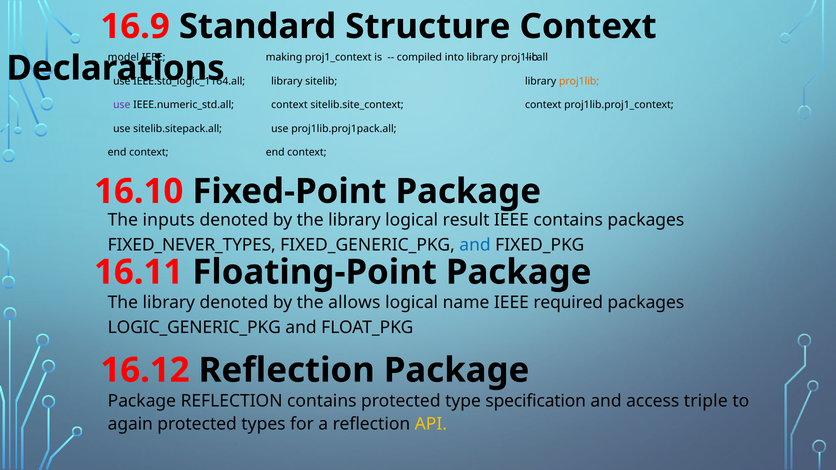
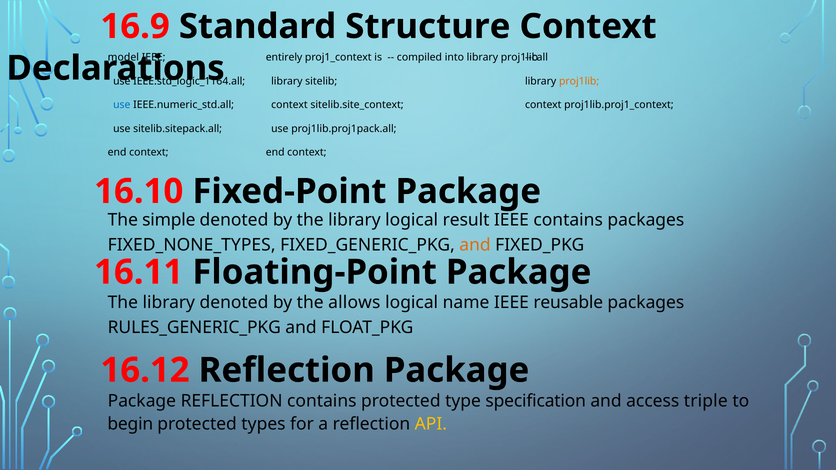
making: making -> entirely
use at (122, 105) colour: purple -> blue
inputs: inputs -> simple
FIXED_NEVER_TYPES: FIXED_NEVER_TYPES -> FIXED_NONE_TYPES
and at (475, 245) colour: blue -> orange
required: required -> reusable
LOGIC_GENERIC_PKG: LOGIC_GENERIC_PKG -> RULES_GENERIC_PKG
again: again -> begin
